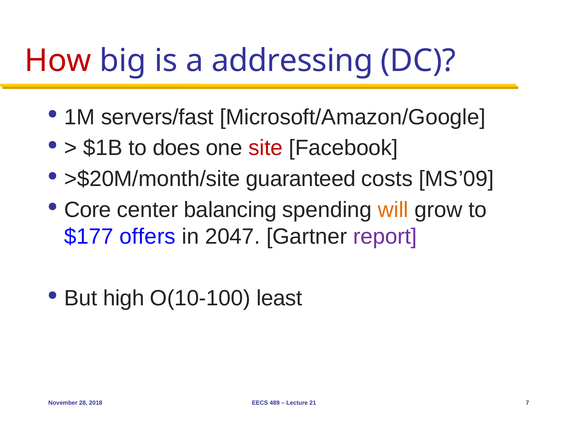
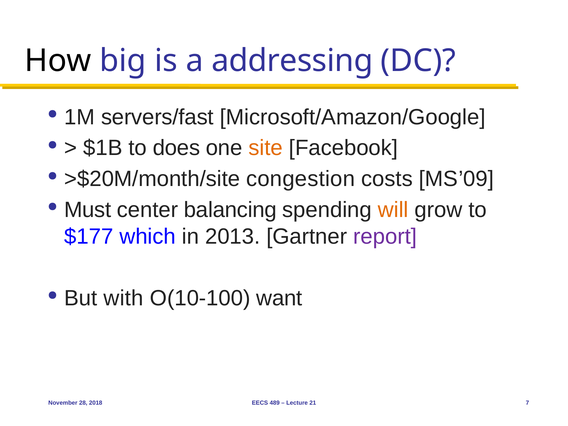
How colour: red -> black
site colour: red -> orange
guaranteed: guaranteed -> congestion
Core: Core -> Must
offers: offers -> which
2047: 2047 -> 2013
high: high -> with
least: least -> want
